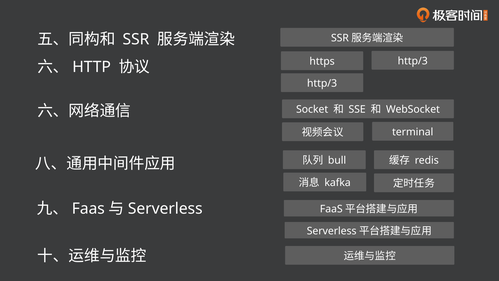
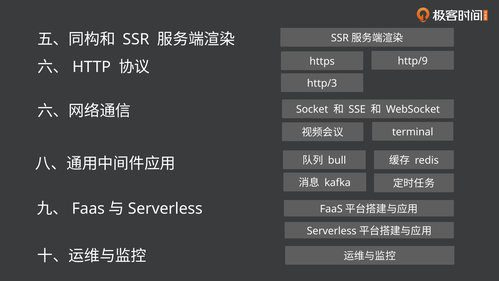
https http/3: http/3 -> http/9
